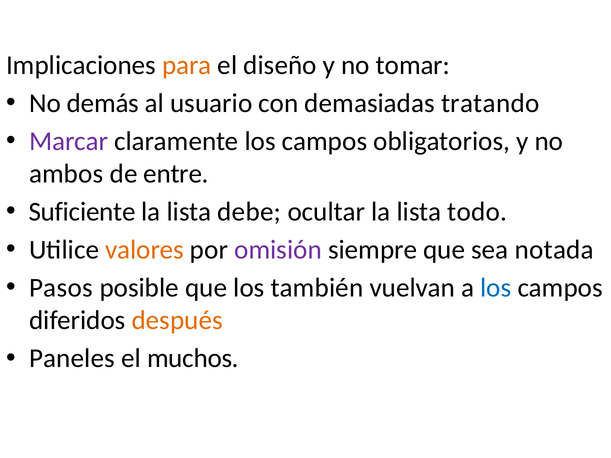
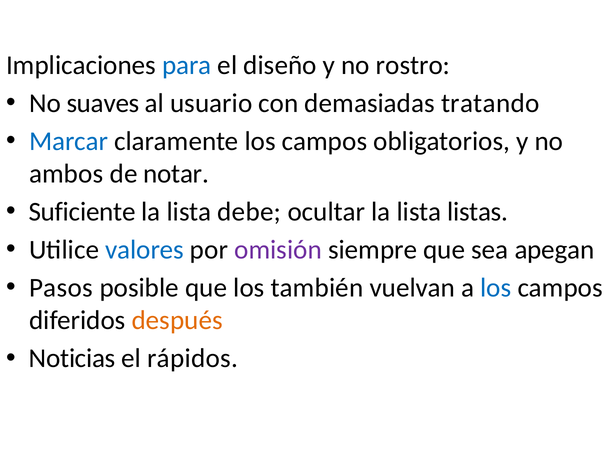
para colour: orange -> blue
tomar: tomar -> rostro
demás: demás -> suaves
Marcar colour: purple -> blue
entre: entre -> notar
todo: todo -> listas
valores colour: orange -> blue
notada: notada -> apegan
Paneles: Paneles -> Noticias
muchos: muchos -> rápidos
